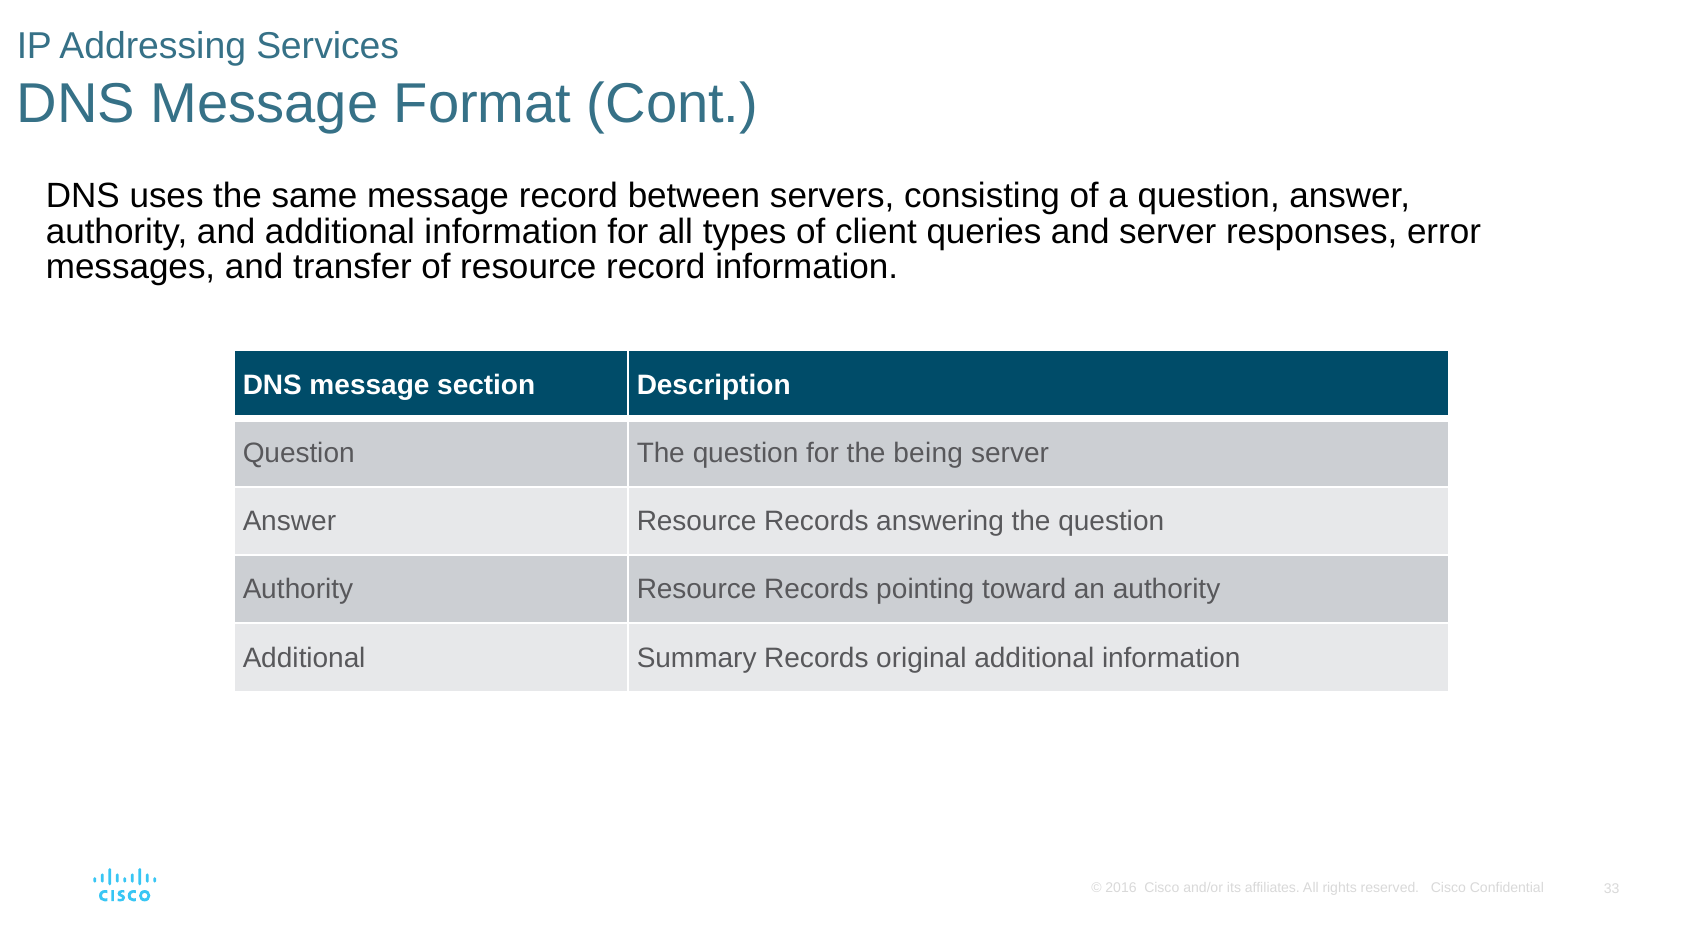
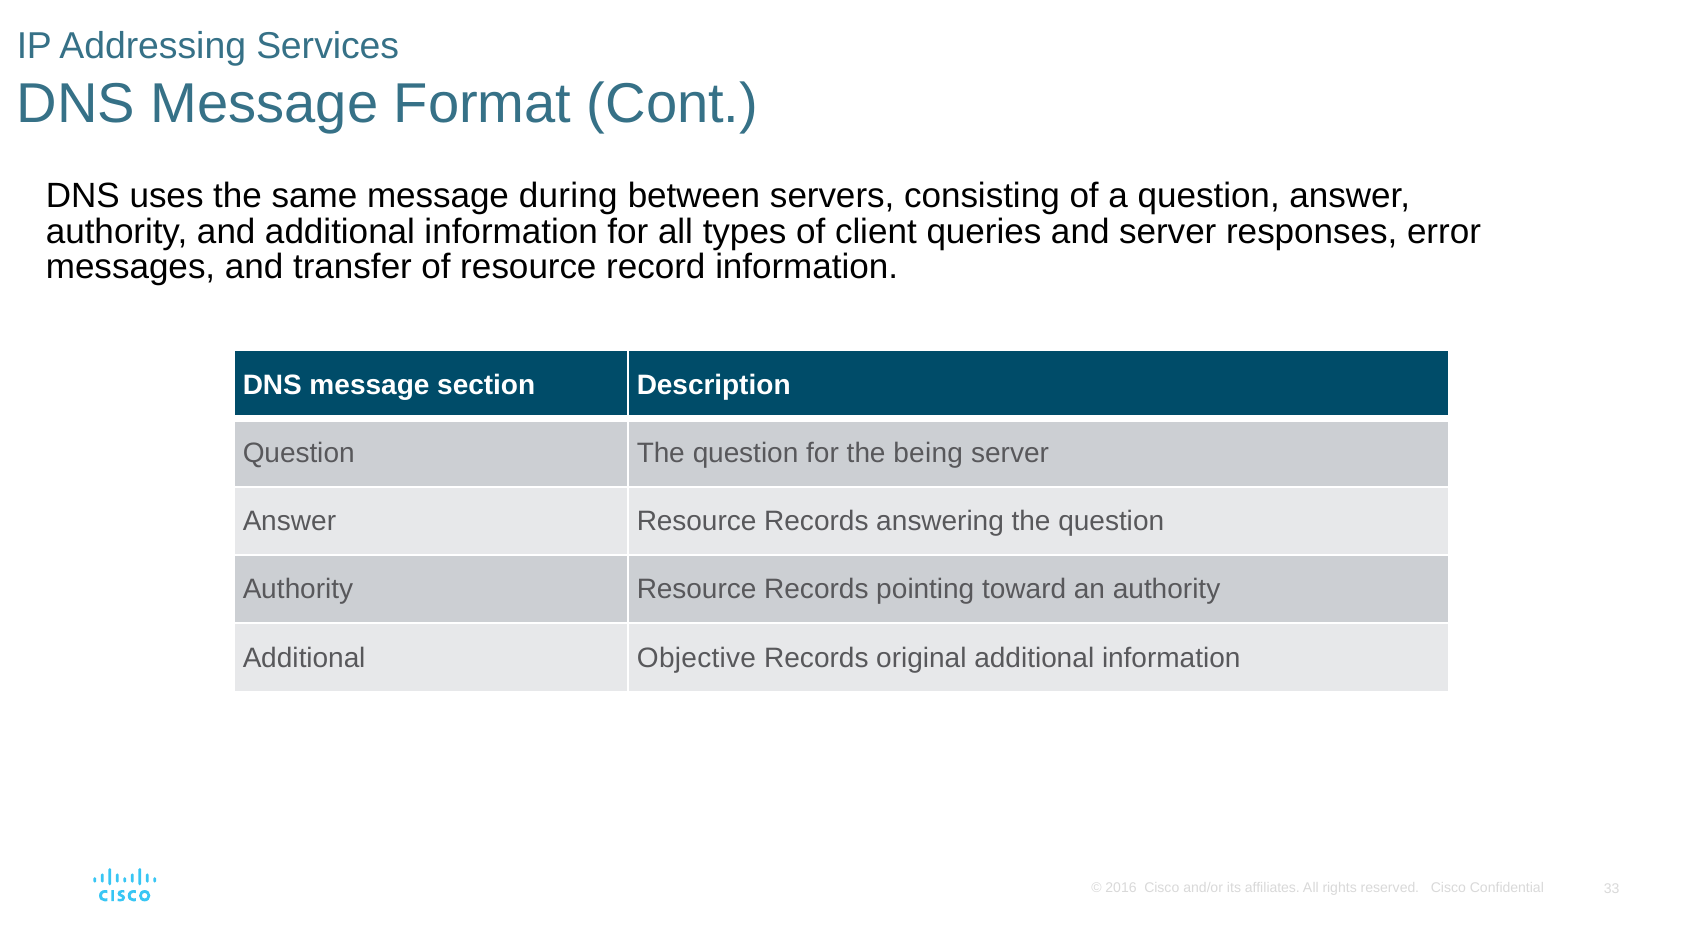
message record: record -> during
Summary: Summary -> Objective
